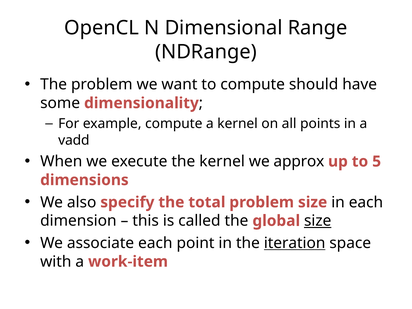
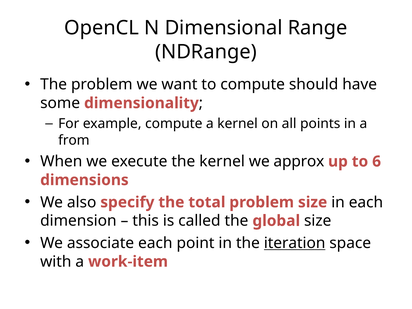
vadd: vadd -> from
5: 5 -> 6
size at (318, 221) underline: present -> none
